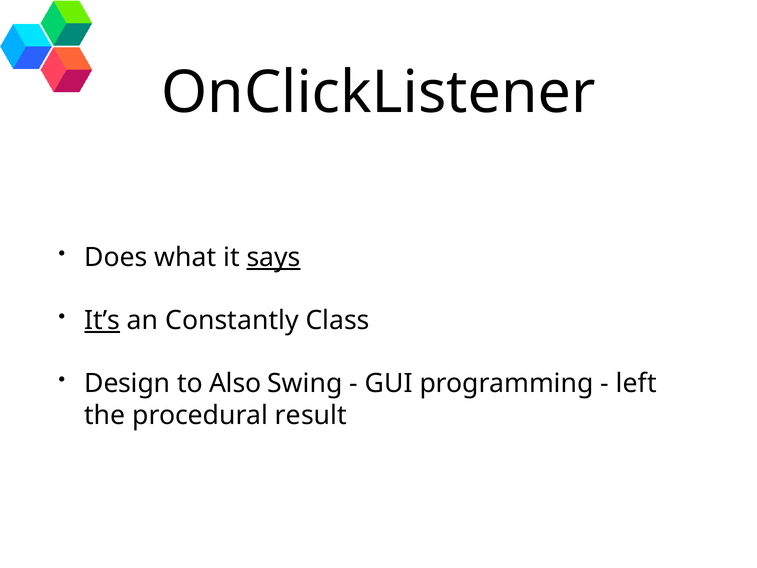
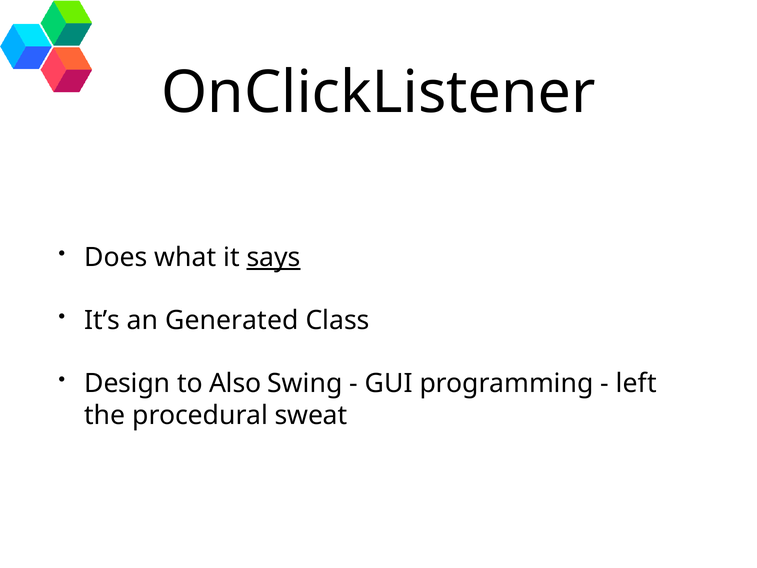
It’s underline: present -> none
Constantly: Constantly -> Generated
result: result -> sweat
